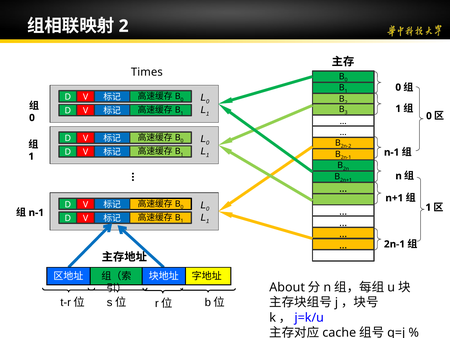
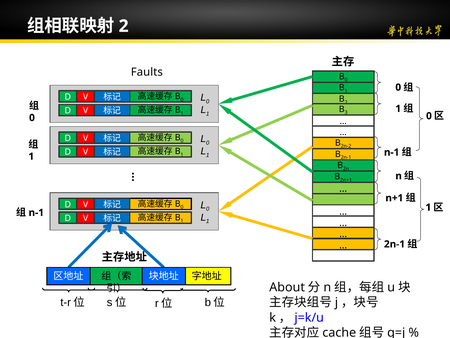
Times: Times -> Faults
